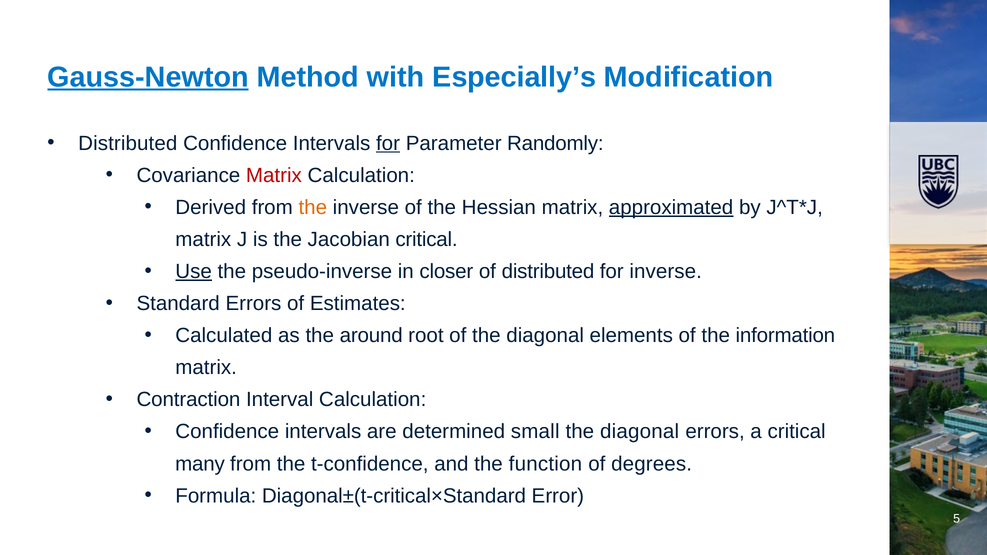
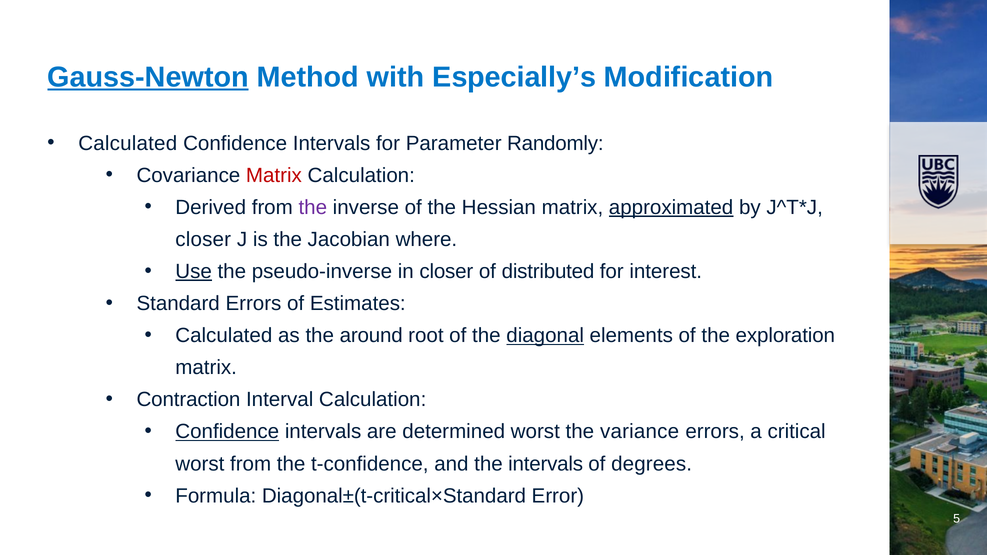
Distributed at (128, 143): Distributed -> Calculated
for at (388, 143) underline: present -> none
the at (313, 207) colour: orange -> purple
matrix at (203, 240): matrix -> closer
Jacobian critical: critical -> where
for inverse: inverse -> interest
diagonal at (545, 336) underline: none -> present
information: information -> exploration
Confidence at (227, 432) underline: none -> present
determined small: small -> worst
diagonal at (640, 432): diagonal -> variance
many at (200, 464): many -> worst
the function: function -> intervals
